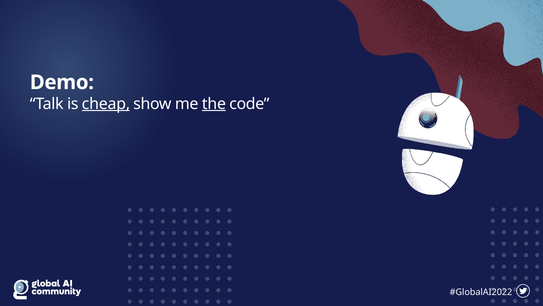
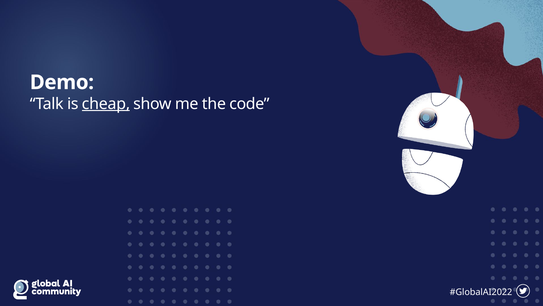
the underline: present -> none
